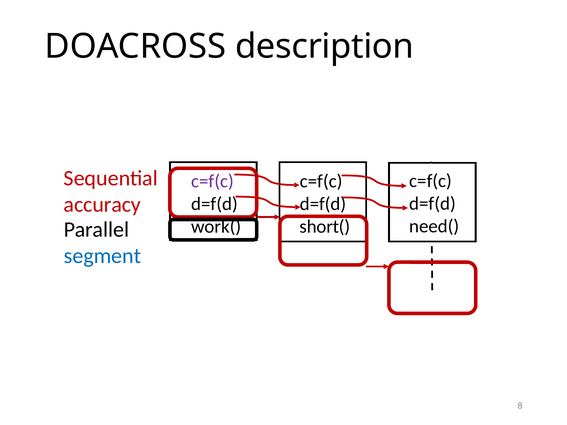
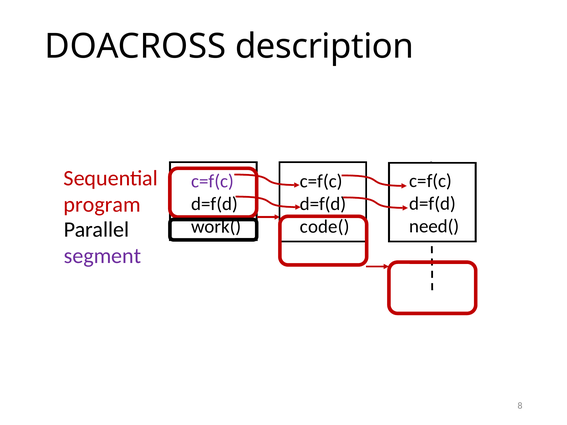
accuracy: accuracy -> program
short(: short( -> code(
segment colour: blue -> purple
